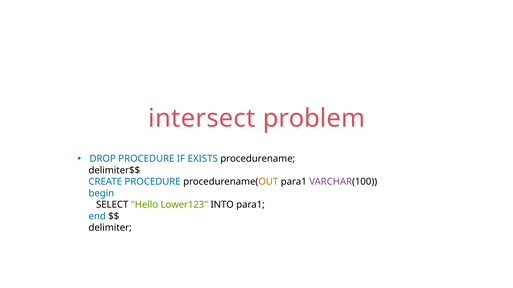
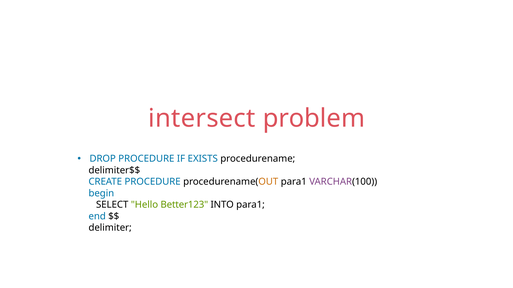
Lower123: Lower123 -> Better123
